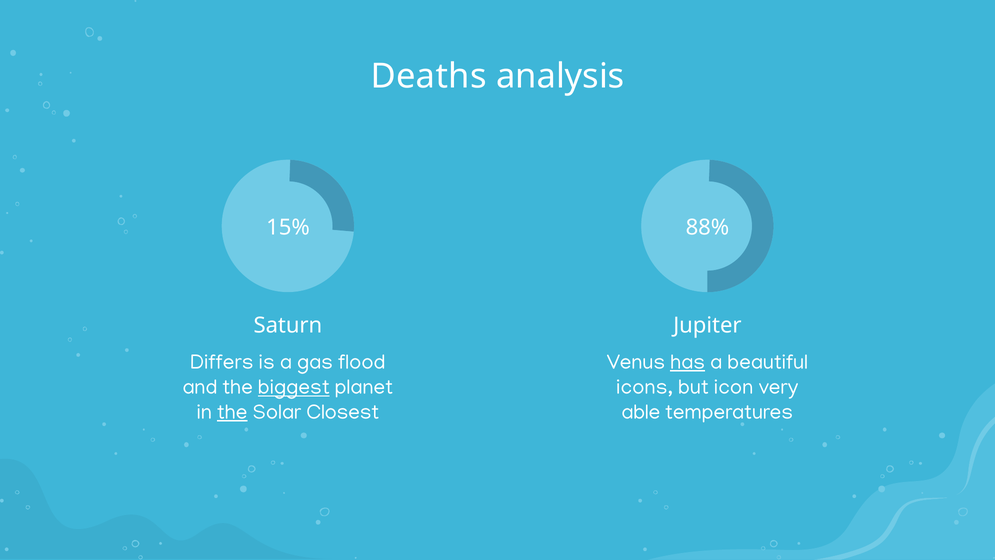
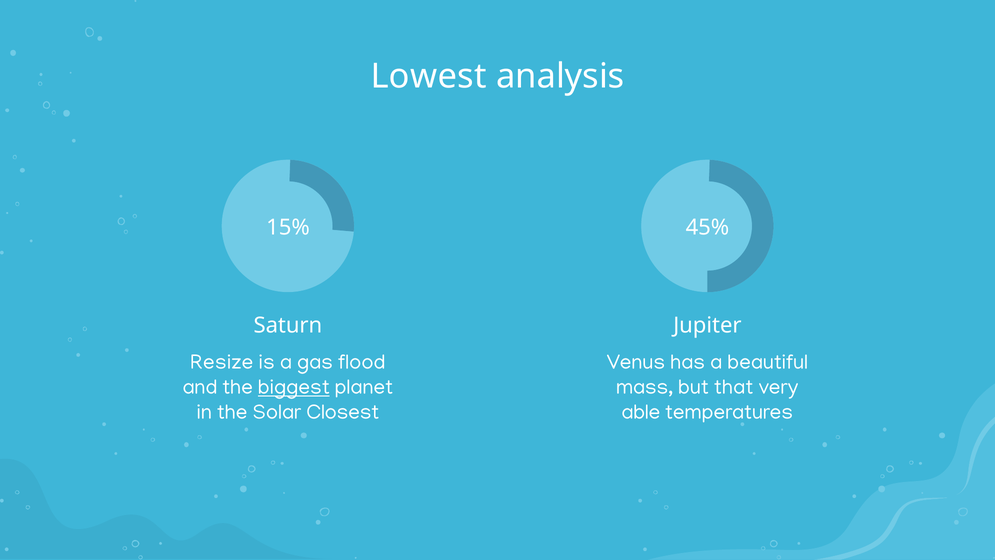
Deaths: Deaths -> Lowest
88%: 88% -> 45%
has underline: present -> none
Differs: Differs -> Resize
icons: icons -> mass
icon: icon -> that
the at (232, 412) underline: present -> none
